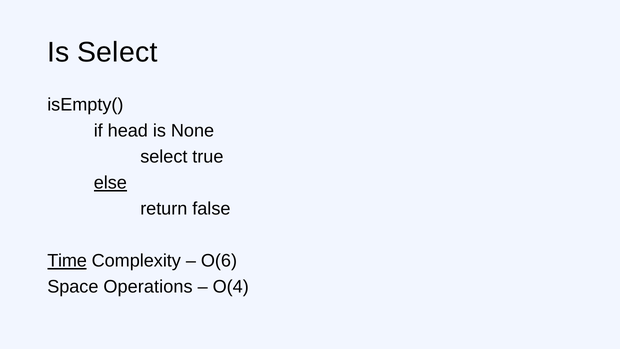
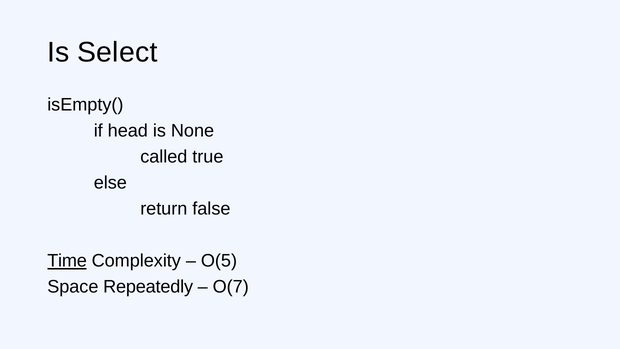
select at (164, 157): select -> called
else underline: present -> none
O(6: O(6 -> O(5
Operations: Operations -> Repeatedly
O(4: O(4 -> O(7
